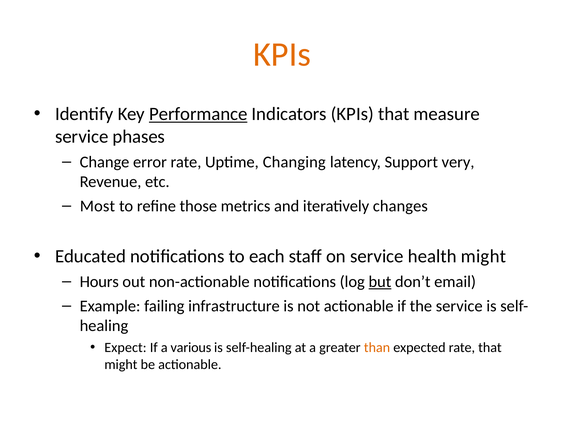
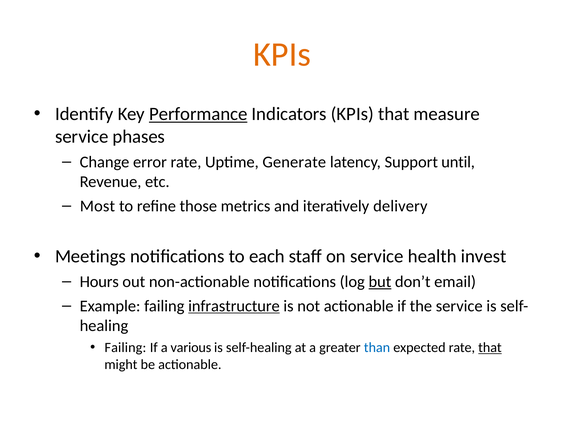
Changing: Changing -> Generate
very: very -> until
changes: changes -> delivery
Educated: Educated -> Meetings
health might: might -> invest
infrastructure underline: none -> present
Expect at (125, 348): Expect -> Failing
than colour: orange -> blue
that at (490, 348) underline: none -> present
